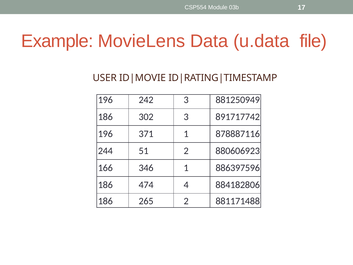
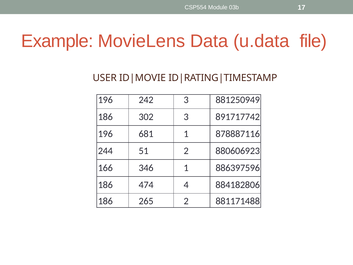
371: 371 -> 681
